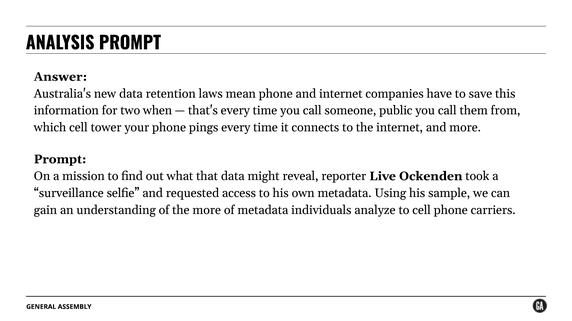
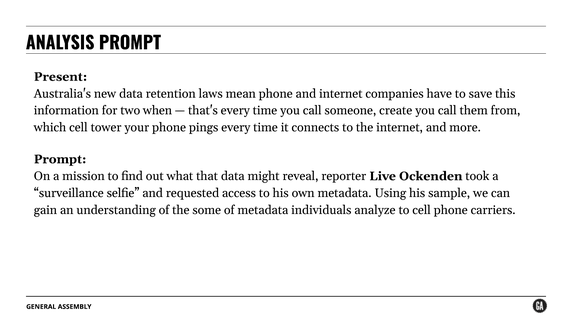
Answer: Answer -> Present
public: public -> create
the more: more -> some
